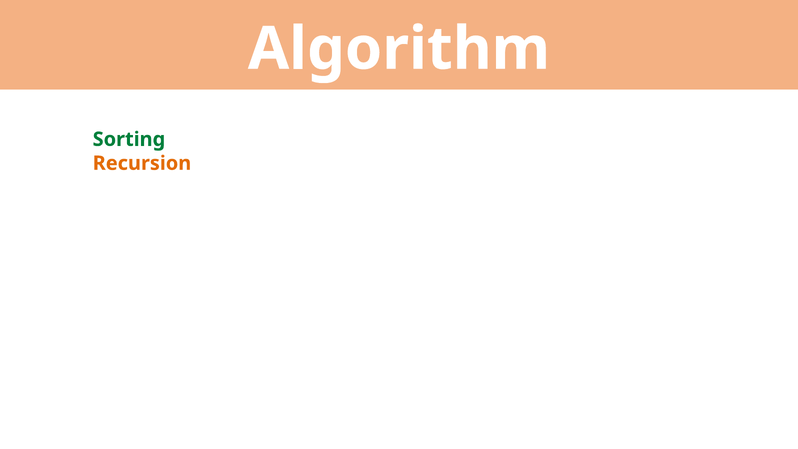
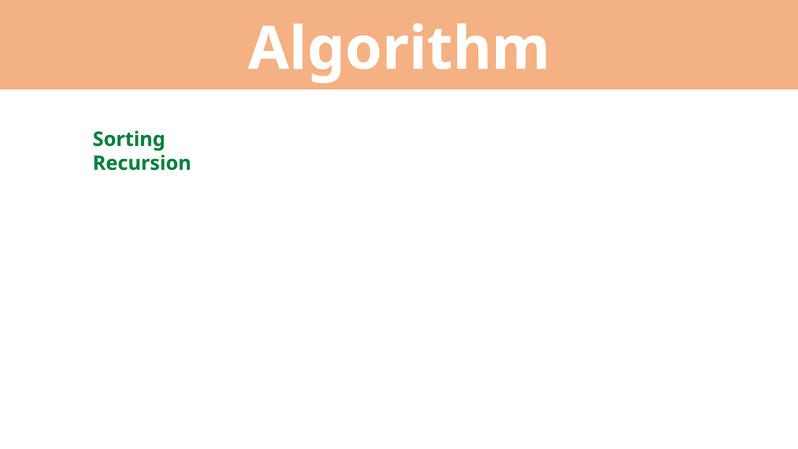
Recursion colour: orange -> green
